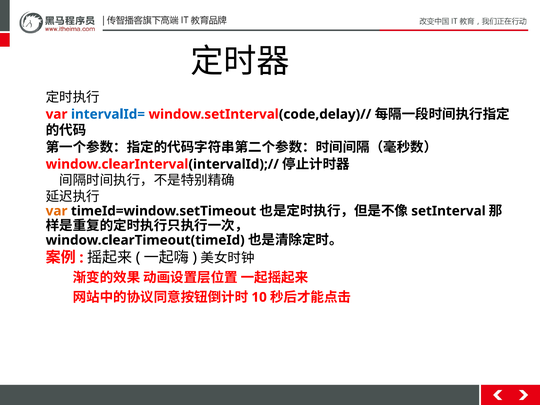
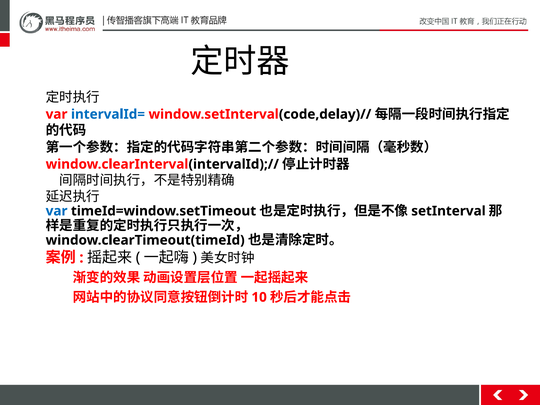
var at (57, 211) colour: orange -> blue
